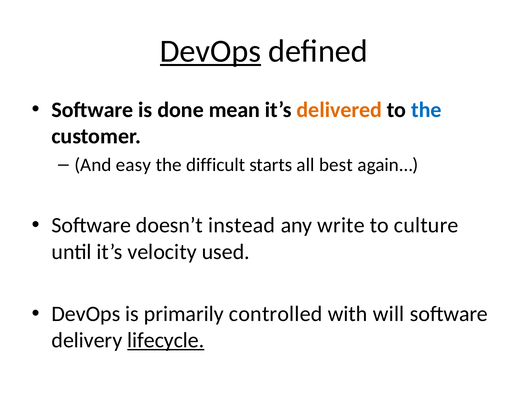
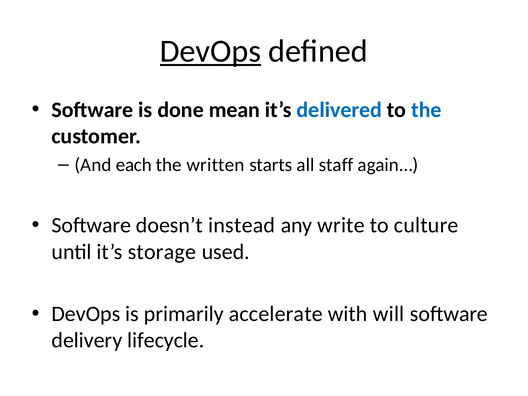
delivered colour: orange -> blue
easy: easy -> each
difficult: difficult -> written
best: best -> staff
velocity: velocity -> storage
controlled: controlled -> accelerate
lifecycle underline: present -> none
